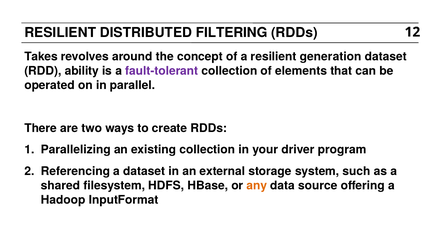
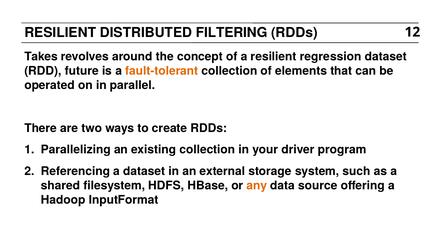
generation: generation -> regression
ability: ability -> future
fault-tolerant colour: purple -> orange
